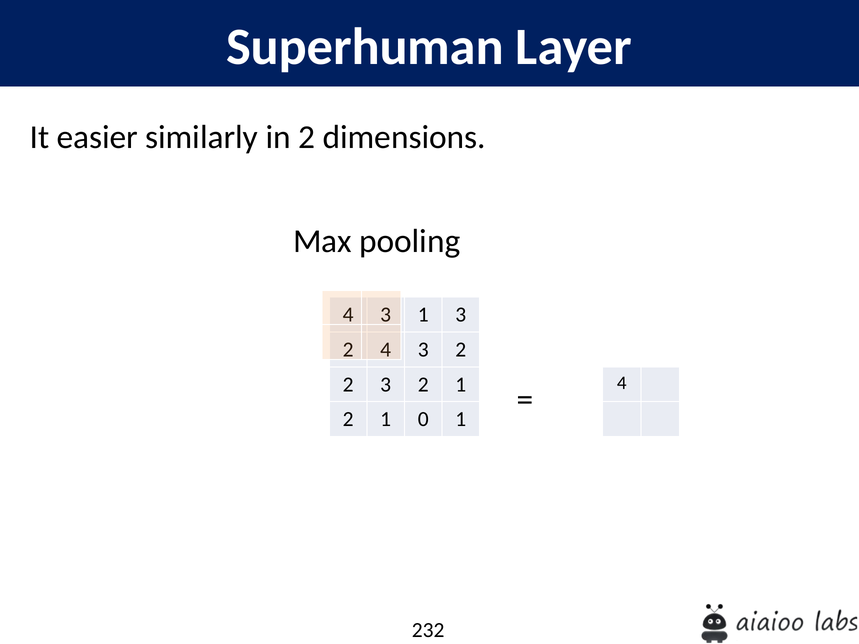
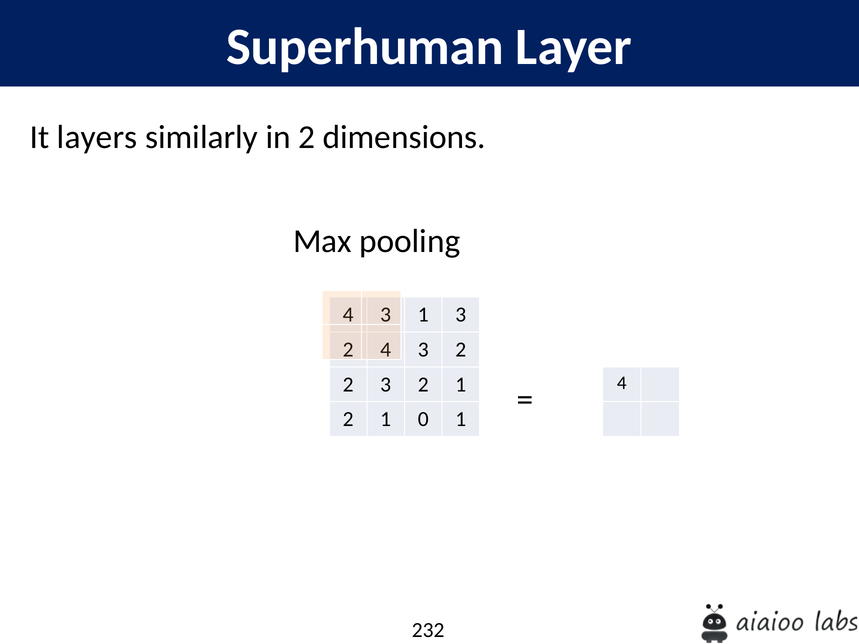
easier: easier -> layers
